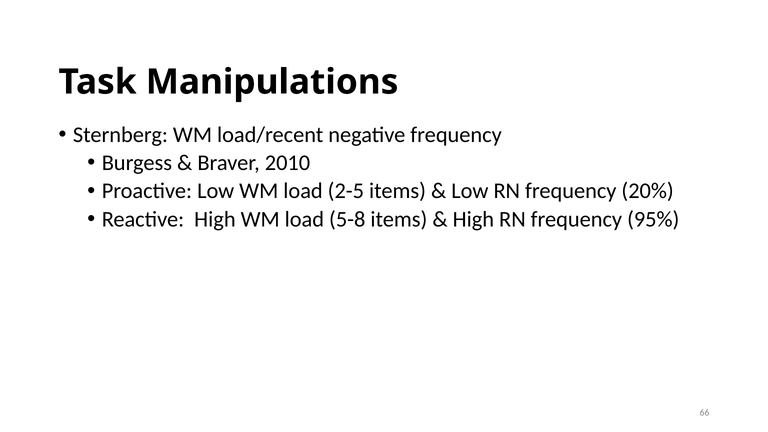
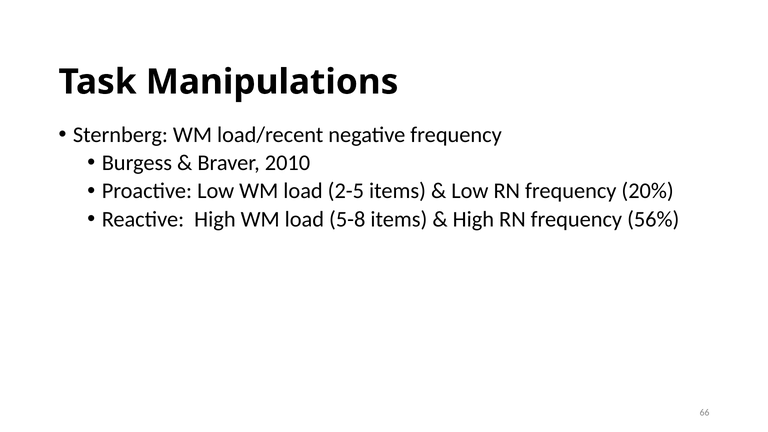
95%: 95% -> 56%
